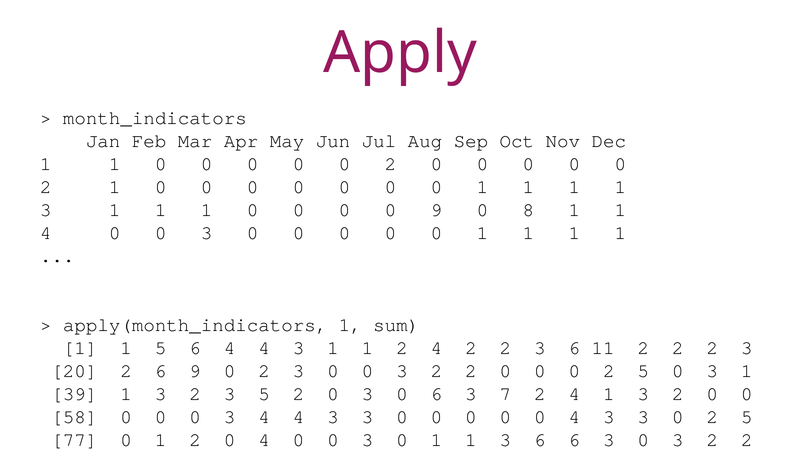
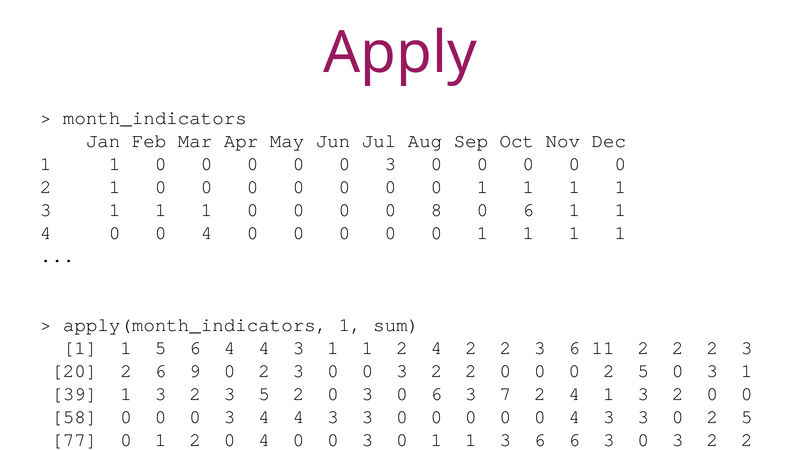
2 at (390, 164): 2 -> 3
0 9: 9 -> 8
8 at (528, 210): 8 -> 6
3 at (207, 233): 3 -> 4
